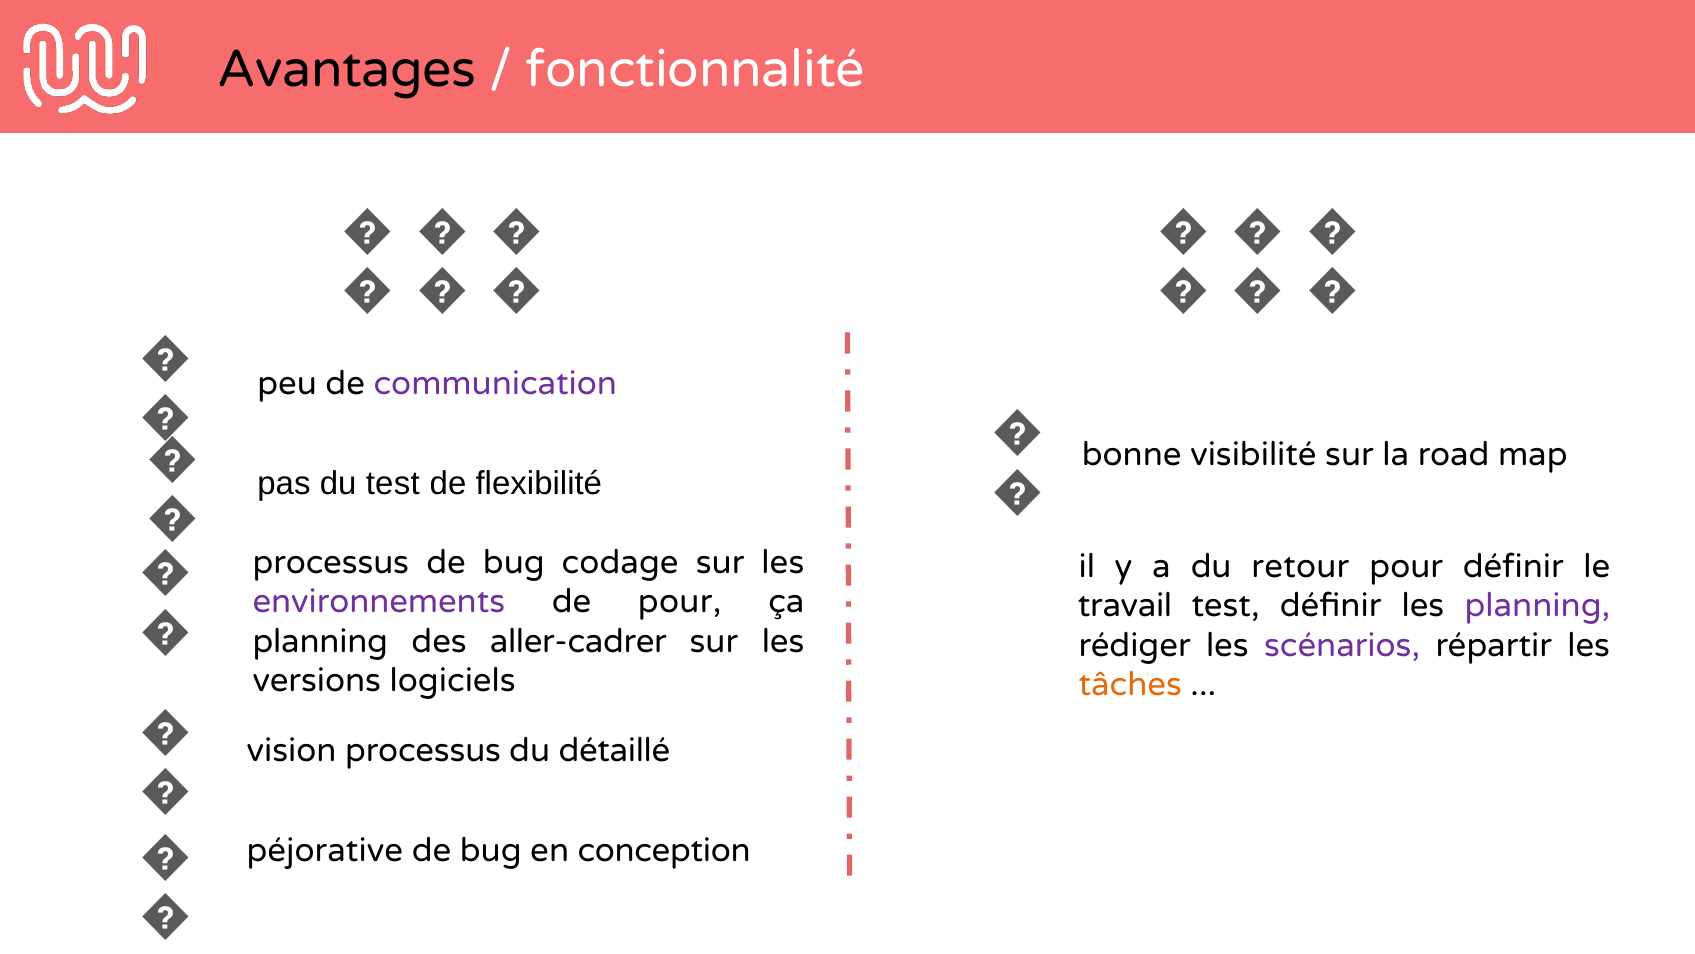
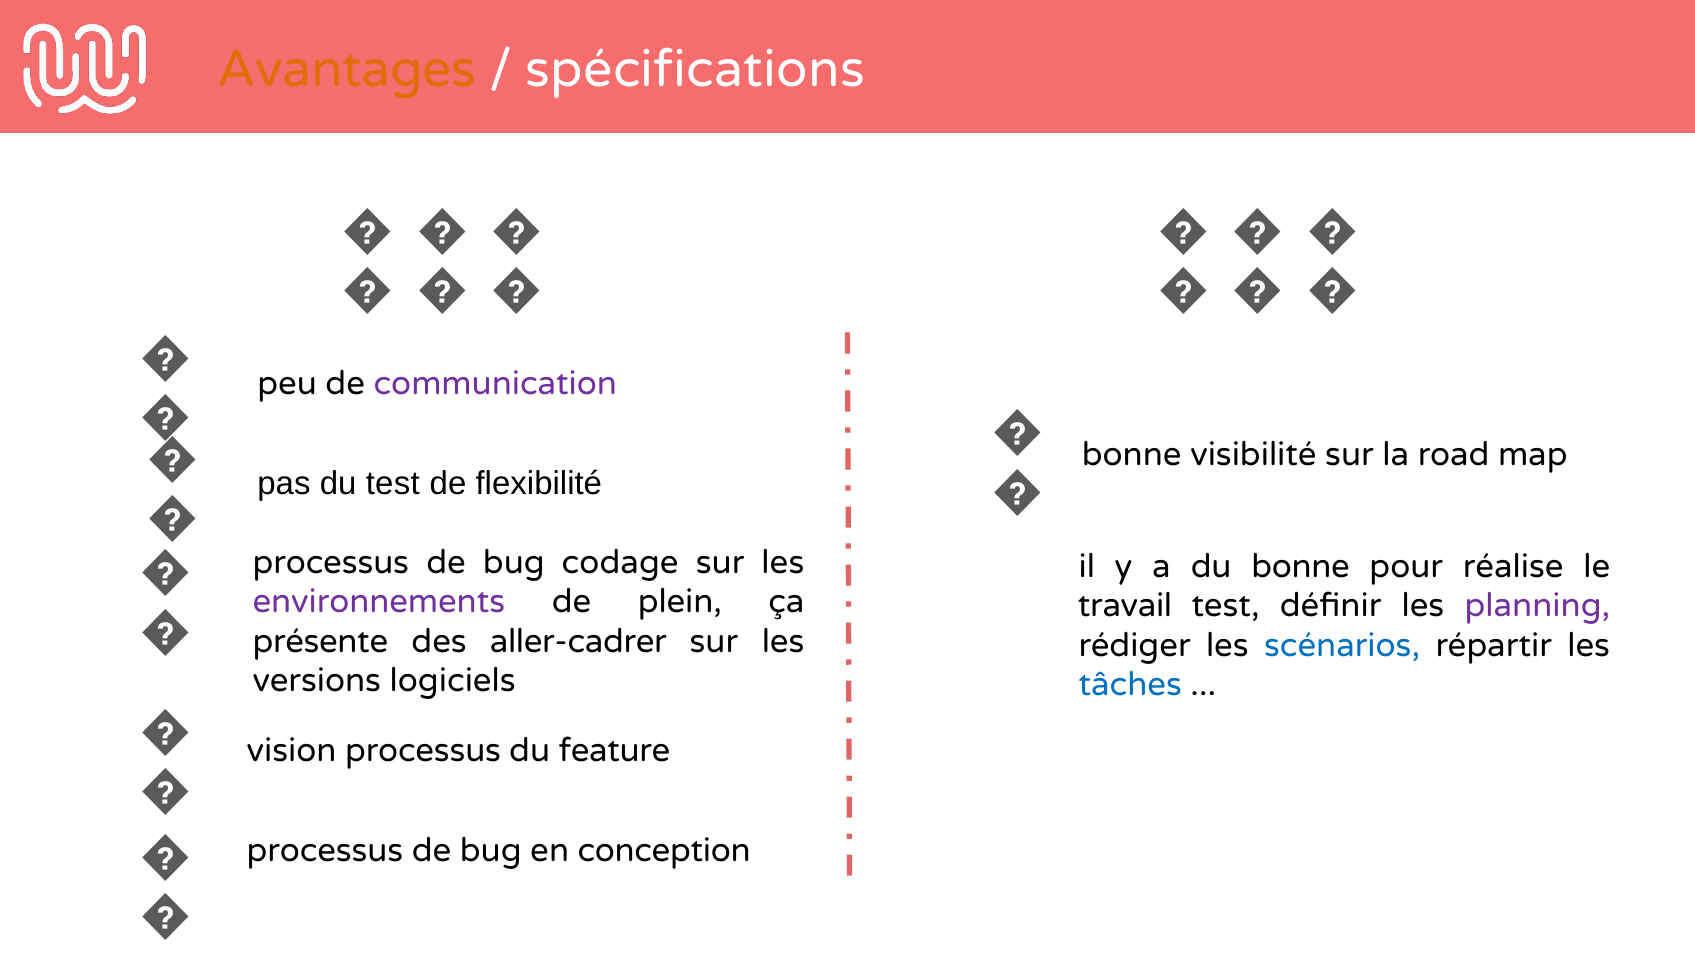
Avantages colour: black -> orange
fonctionnalité: fonctionnalité -> spécifications
du retour: retour -> bonne
pour définir: définir -> réalise
de pour: pour -> plein
planning at (320, 641): planning -> présente
scénarios colour: purple -> blue
tâches colour: orange -> blue
détaillé: détaillé -> feature
péjorative at (325, 850): péjorative -> processus
